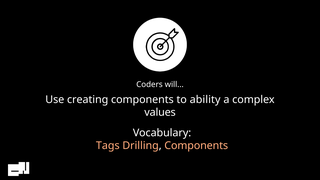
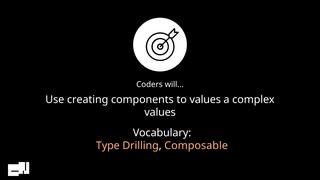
to ability: ability -> values
Tags: Tags -> Type
Drilling Components: Components -> Composable
